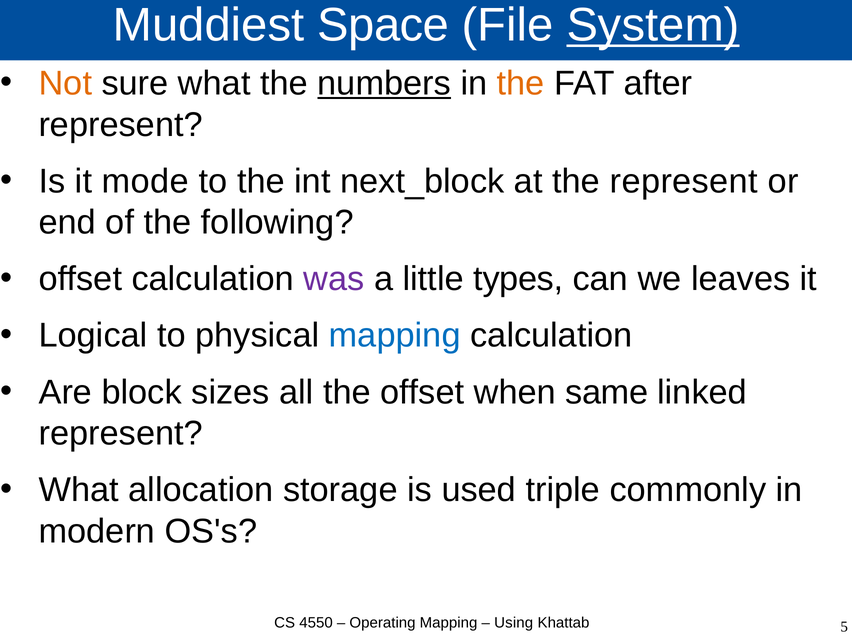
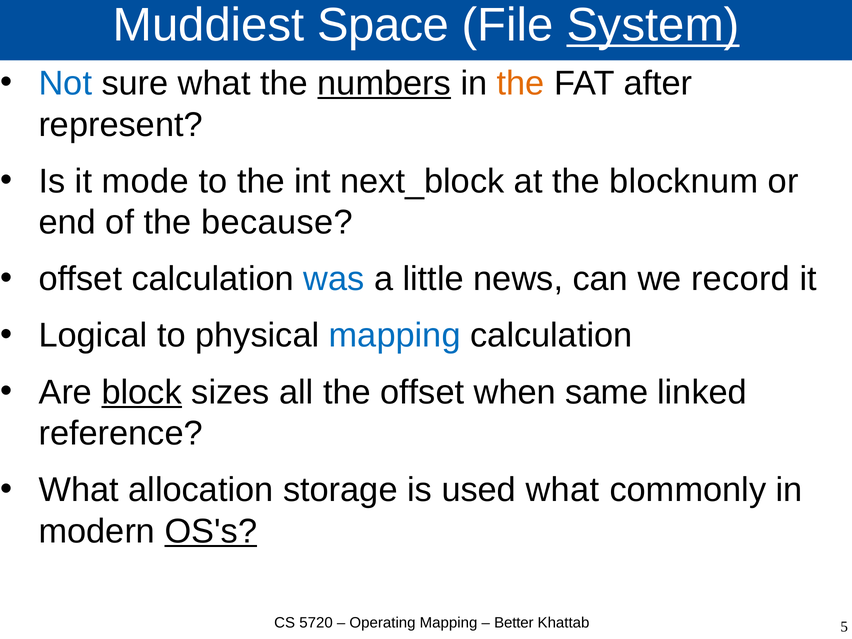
Not colour: orange -> blue
the represent: represent -> blocknum
following: following -> because
was colour: purple -> blue
types: types -> news
leaves: leaves -> record
block underline: none -> present
represent at (121, 433): represent -> reference
used triple: triple -> what
OS's underline: none -> present
4550: 4550 -> 5720
Using: Using -> Better
